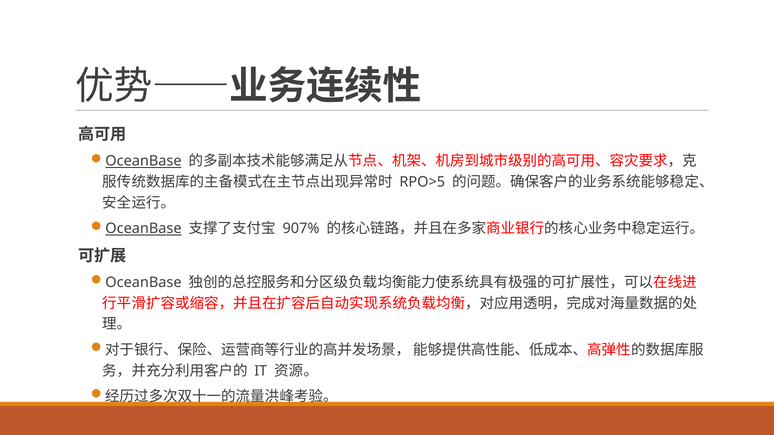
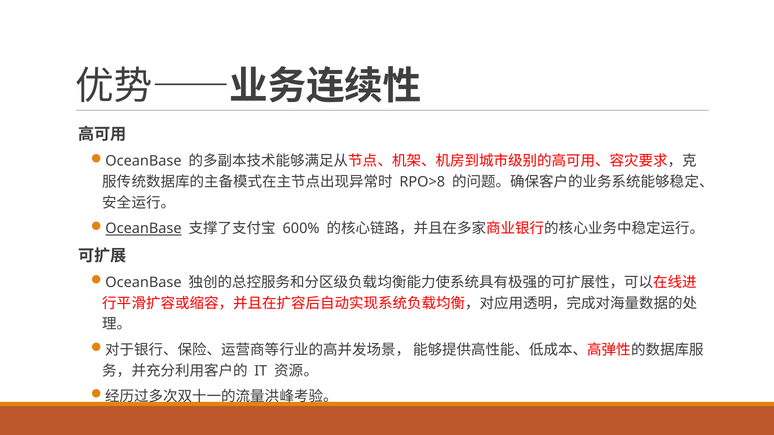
OceanBase at (143, 161) underline: present -> none
RPO>5: RPO>5 -> RPO>8
907%: 907% -> 600%
